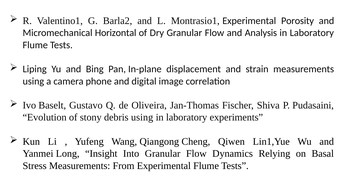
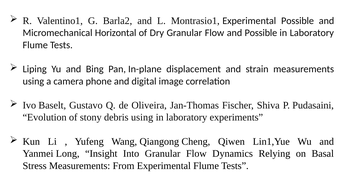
Experimental Porosity: Porosity -> Possible
and Analysis: Analysis -> Possible
